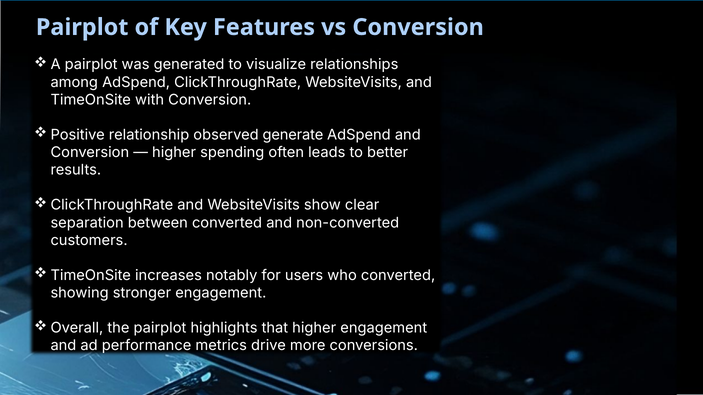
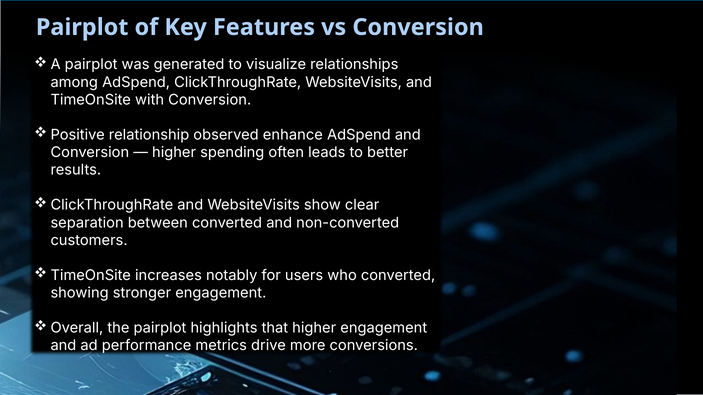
generate: generate -> enhance
